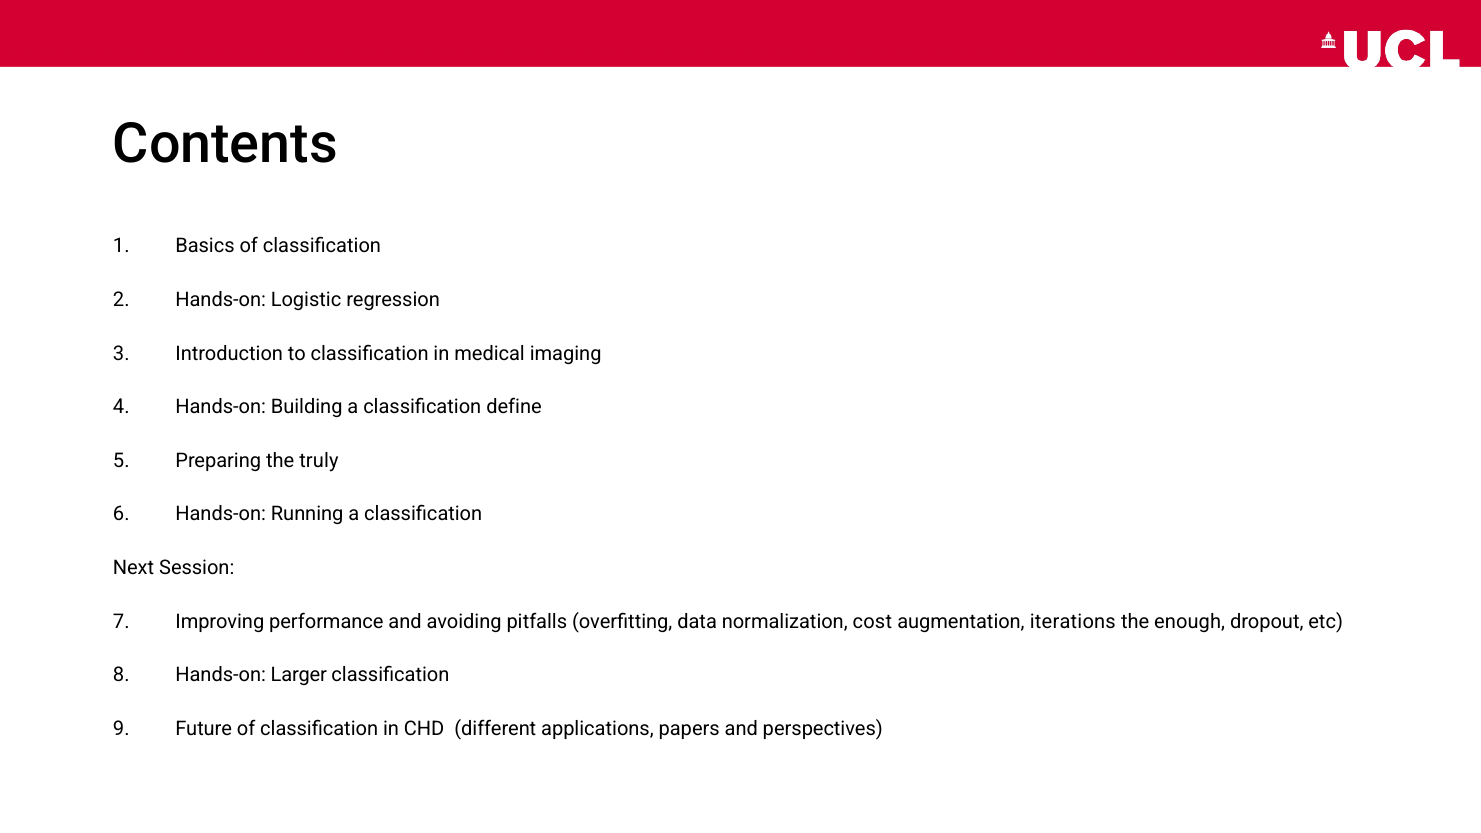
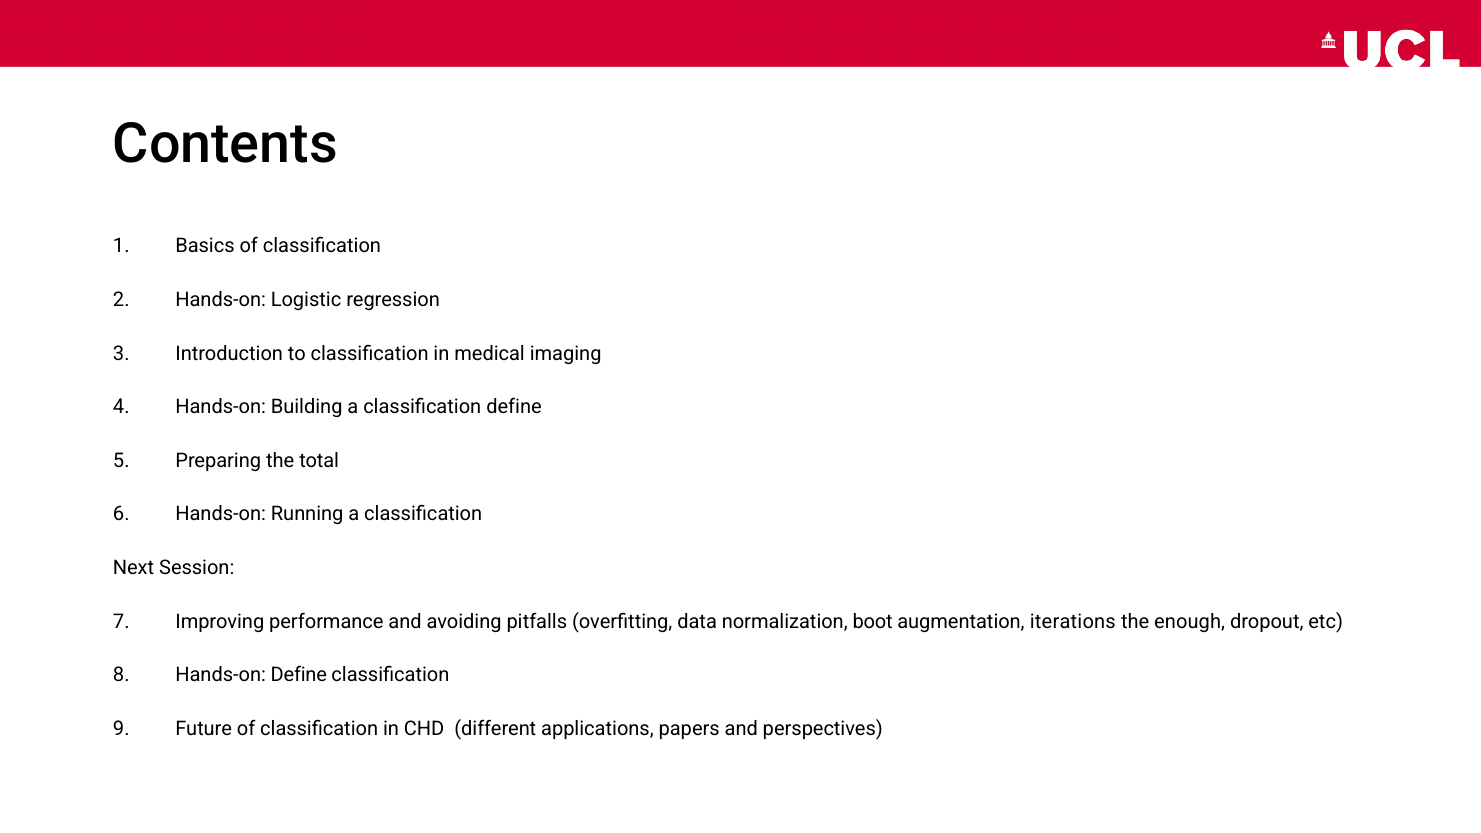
truly: truly -> total
cost: cost -> boot
Hands-on Larger: Larger -> Define
